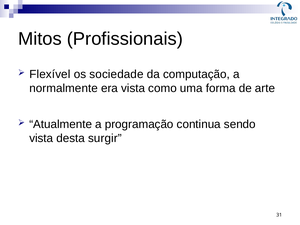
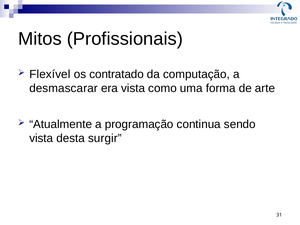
sociedade: sociedade -> contratado
normalmente: normalmente -> desmascarar
